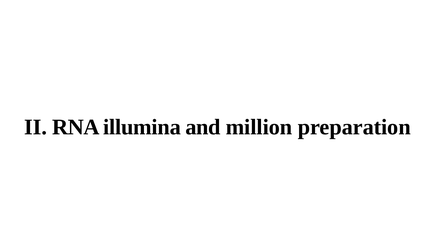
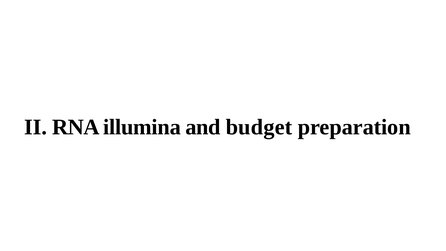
million: million -> budget
